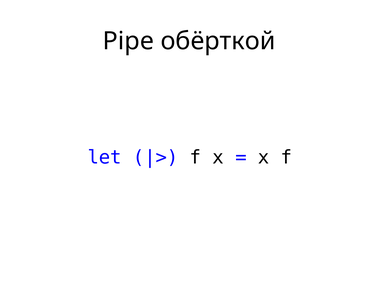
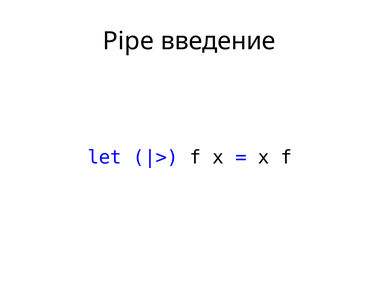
обёрткой: обёрткой -> введение
